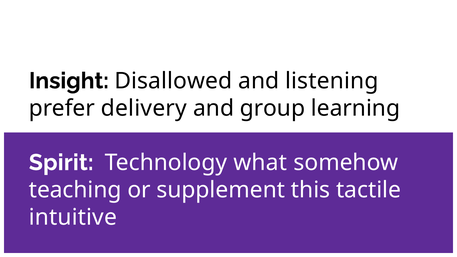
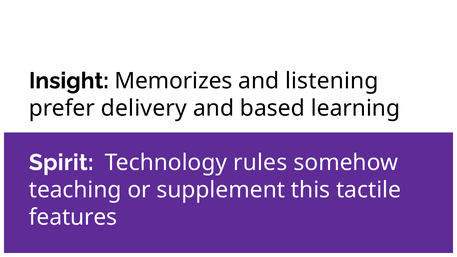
Disallowed: Disallowed -> Memorizes
group: group -> based
what: what -> rules
intuitive: intuitive -> features
